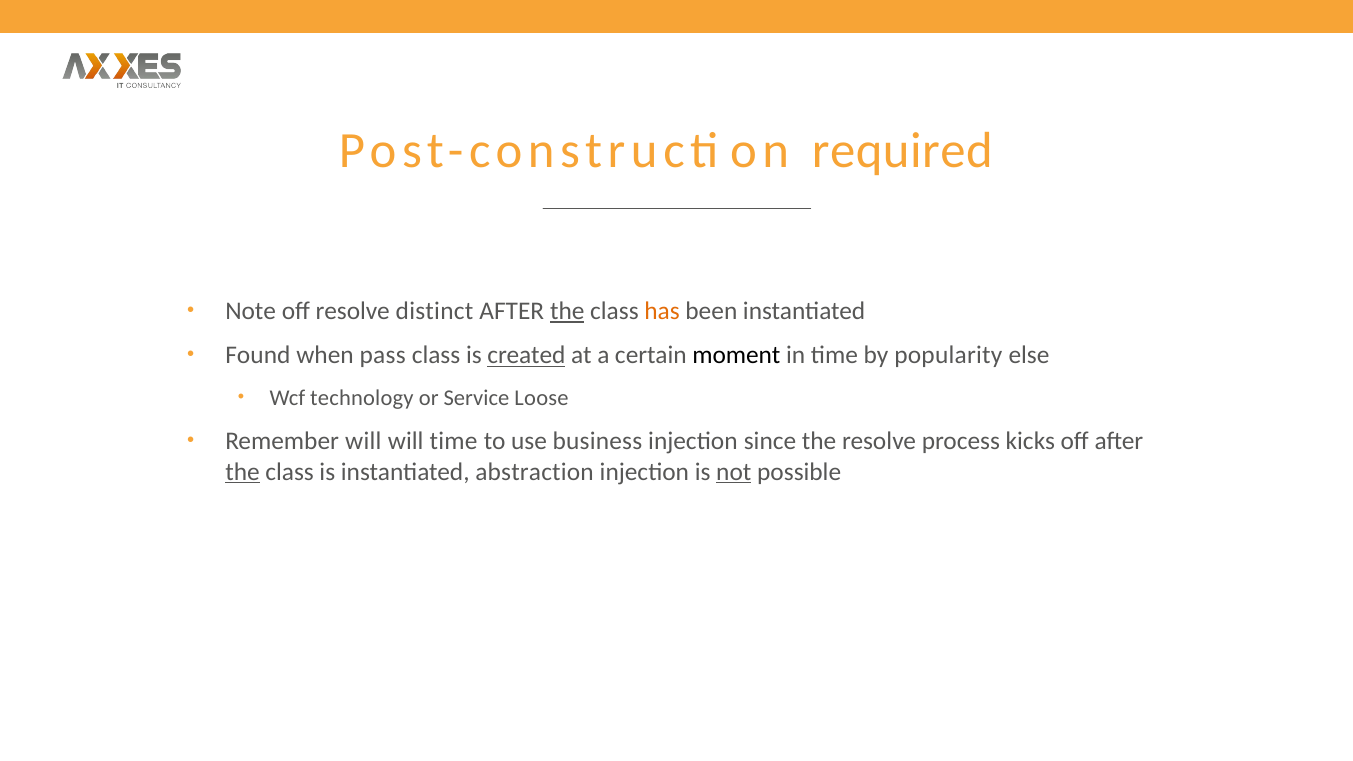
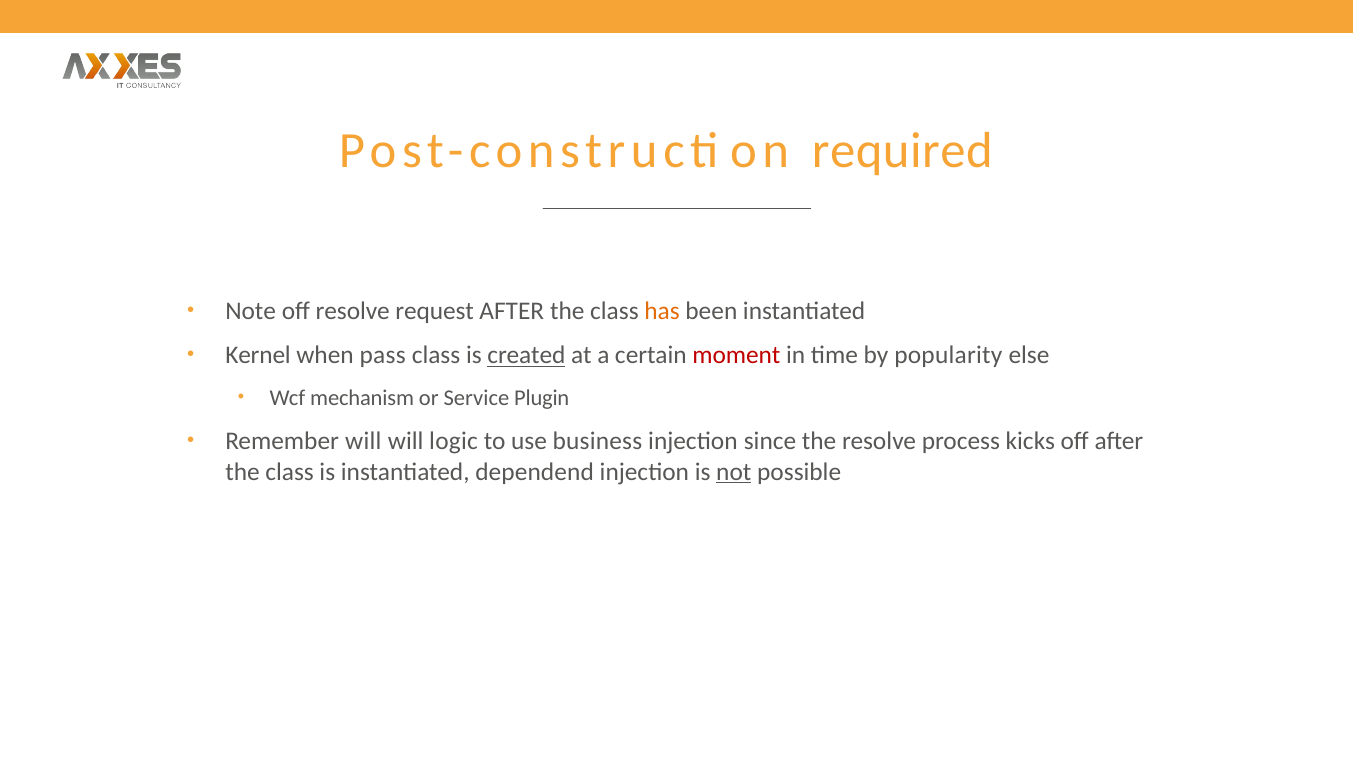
distinct: distinct -> request
the at (567, 311) underline: present -> none
Found: Found -> Kernel
moment colour: black -> red
technology: technology -> mechanism
Loose: Loose -> Plugin
will time: time -> logic
the at (242, 472) underline: present -> none
abstraction: abstraction -> dependend
